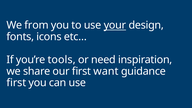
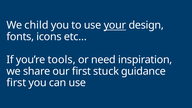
from: from -> child
want: want -> stuck
